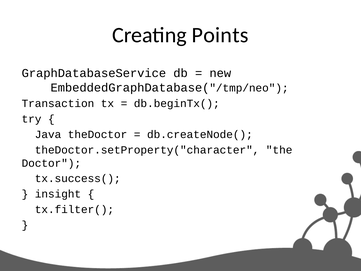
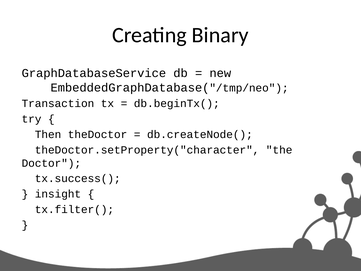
Points: Points -> Binary
Java: Java -> Then
